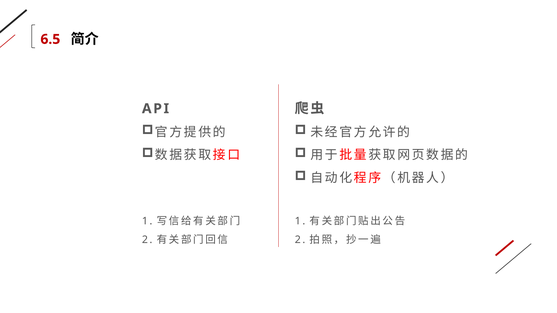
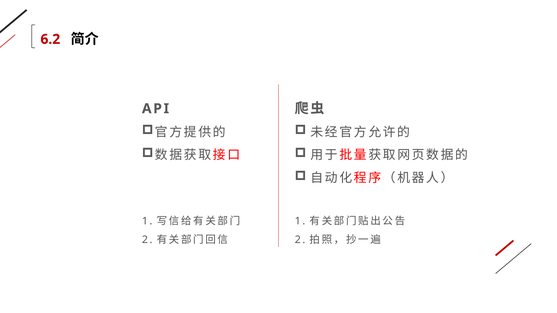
6.5: 6.5 -> 6.2
